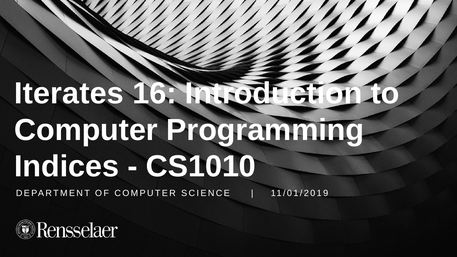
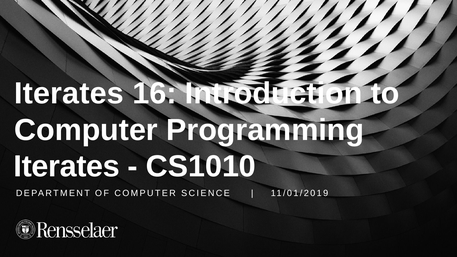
Indices at (67, 167): Indices -> Iterates
